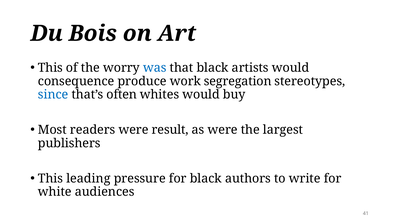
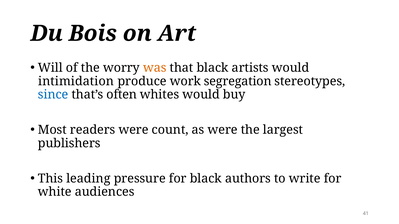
This at (50, 68): This -> Will
was colour: blue -> orange
consequence: consequence -> intimidation
result: result -> count
